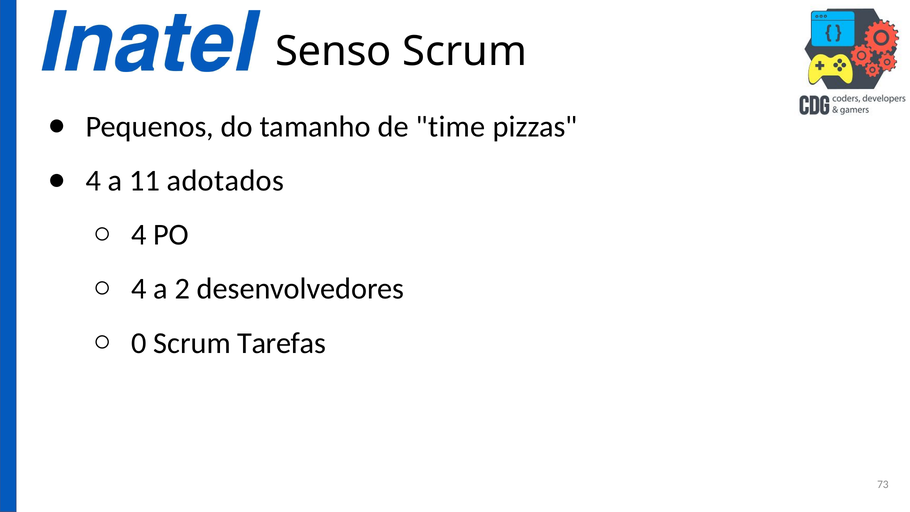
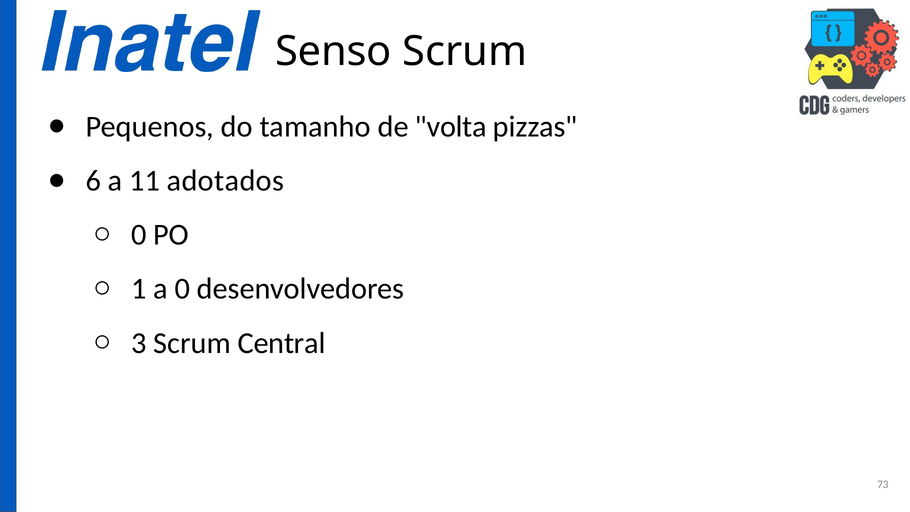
time: time -> volta
4 at (93, 181): 4 -> 6
4 at (139, 235): 4 -> 0
4 at (139, 289): 4 -> 1
a 2: 2 -> 0
0: 0 -> 3
Tarefas: Tarefas -> Central
